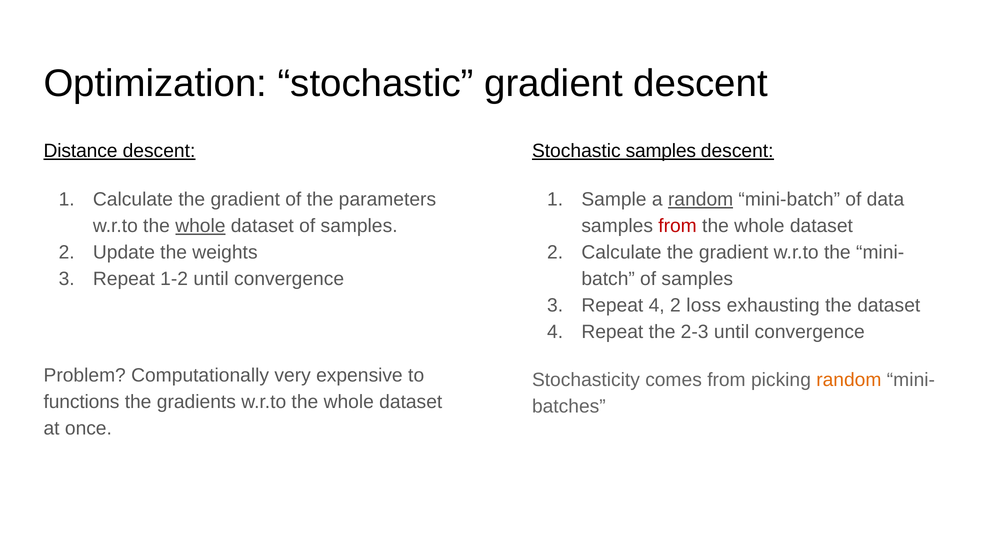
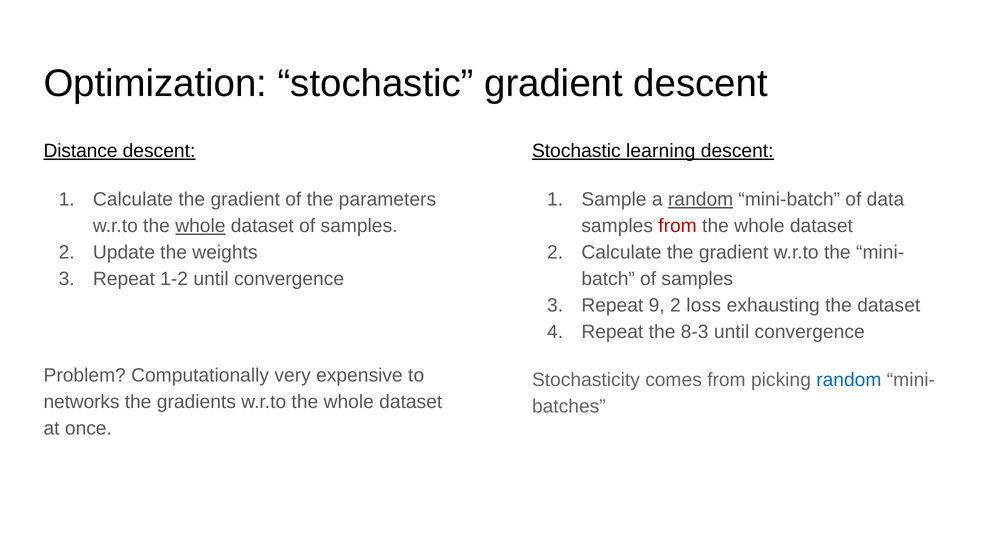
Stochastic samples: samples -> learning
Repeat 4: 4 -> 9
2-3: 2-3 -> 8-3
random at (849, 380) colour: orange -> blue
functions: functions -> networks
